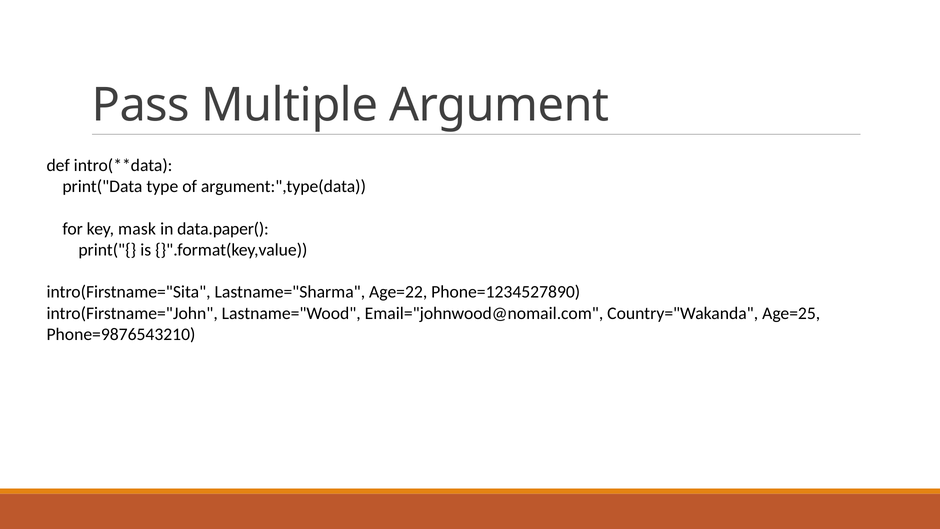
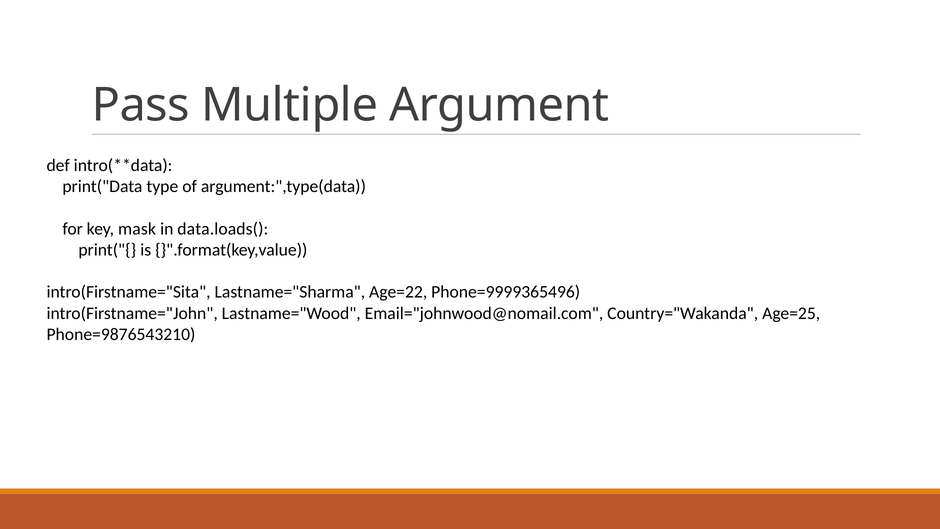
data.paper(: data.paper( -> data.loads(
Phone=1234527890: Phone=1234527890 -> Phone=9999365496
